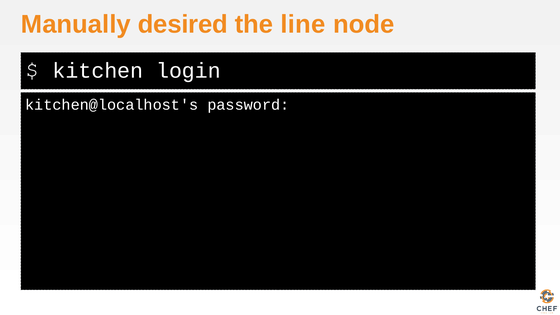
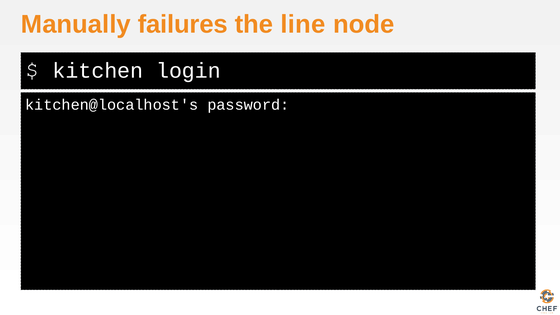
desired: desired -> failures
